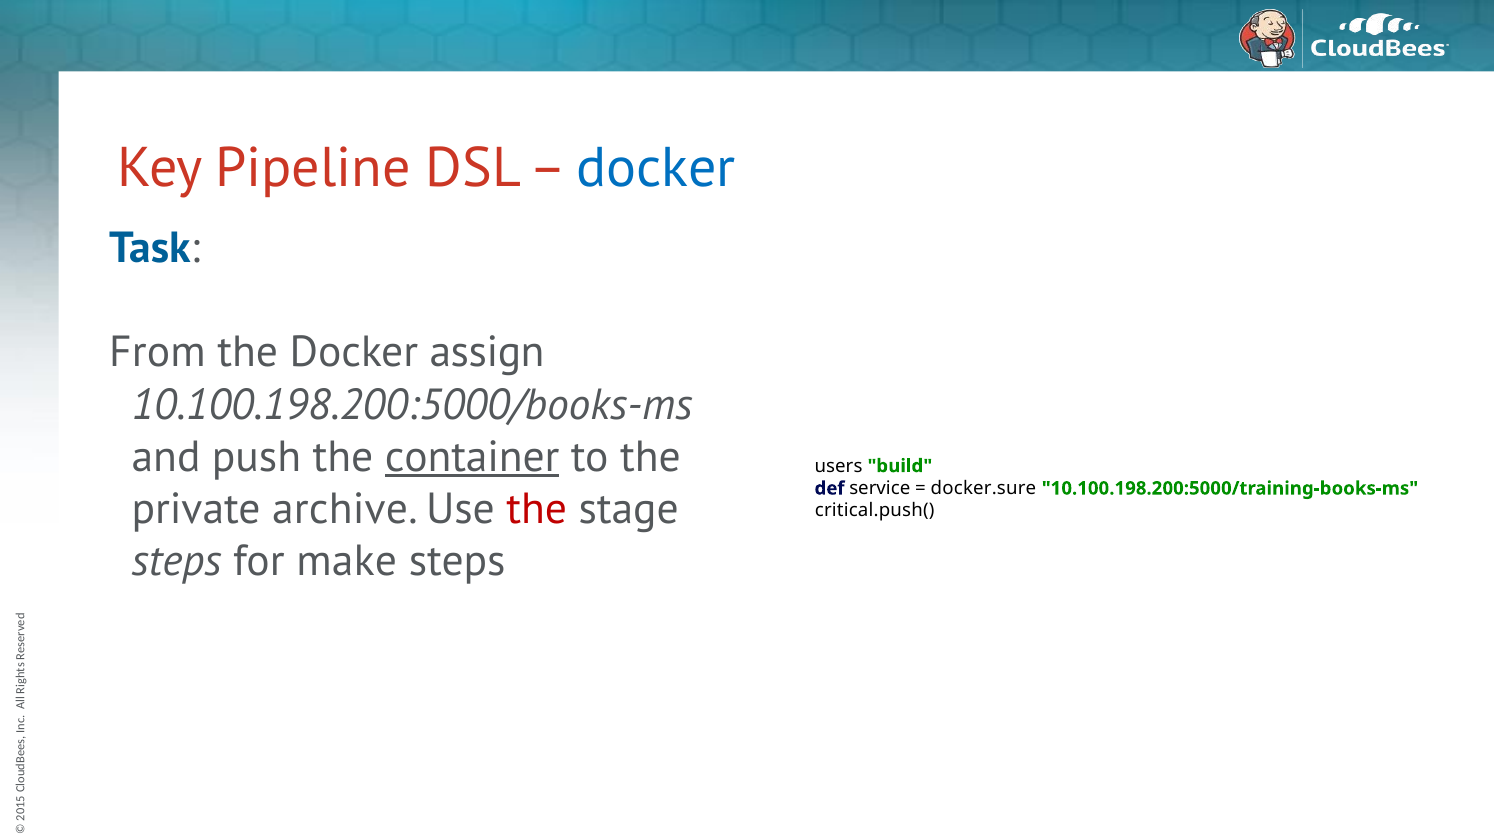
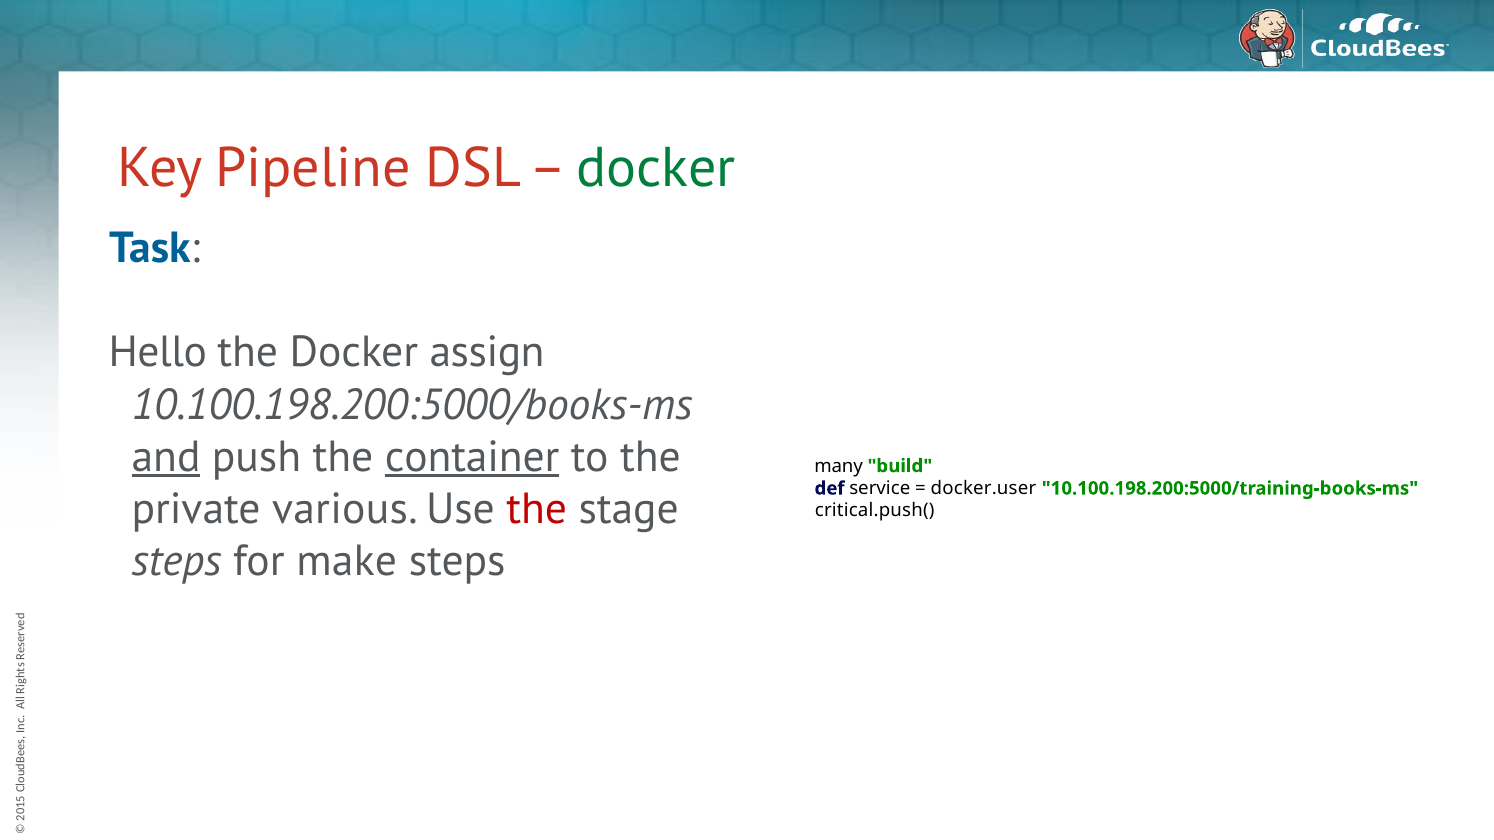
docker at (656, 168) colour: blue -> green
From: From -> Hello
and underline: none -> present
users: users -> many
docker.sure: docker.sure -> docker.user
archive: archive -> various
